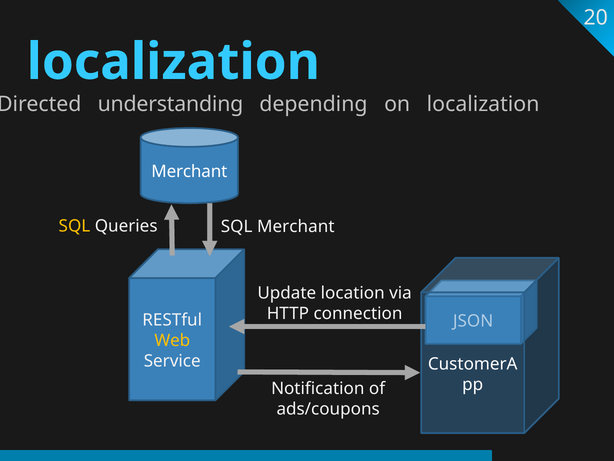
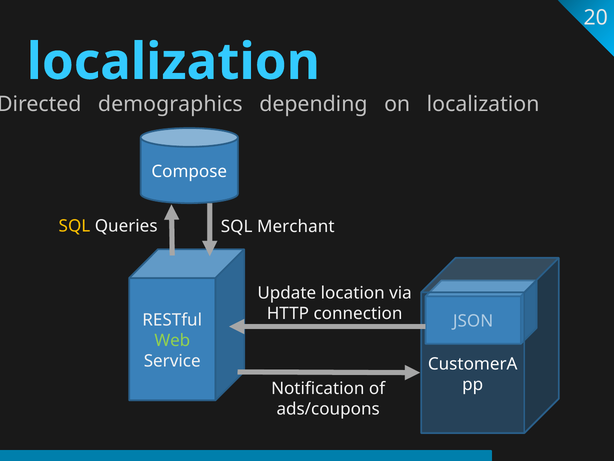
understanding: understanding -> demographics
Merchant at (189, 171): Merchant -> Compose
Web colour: yellow -> light green
